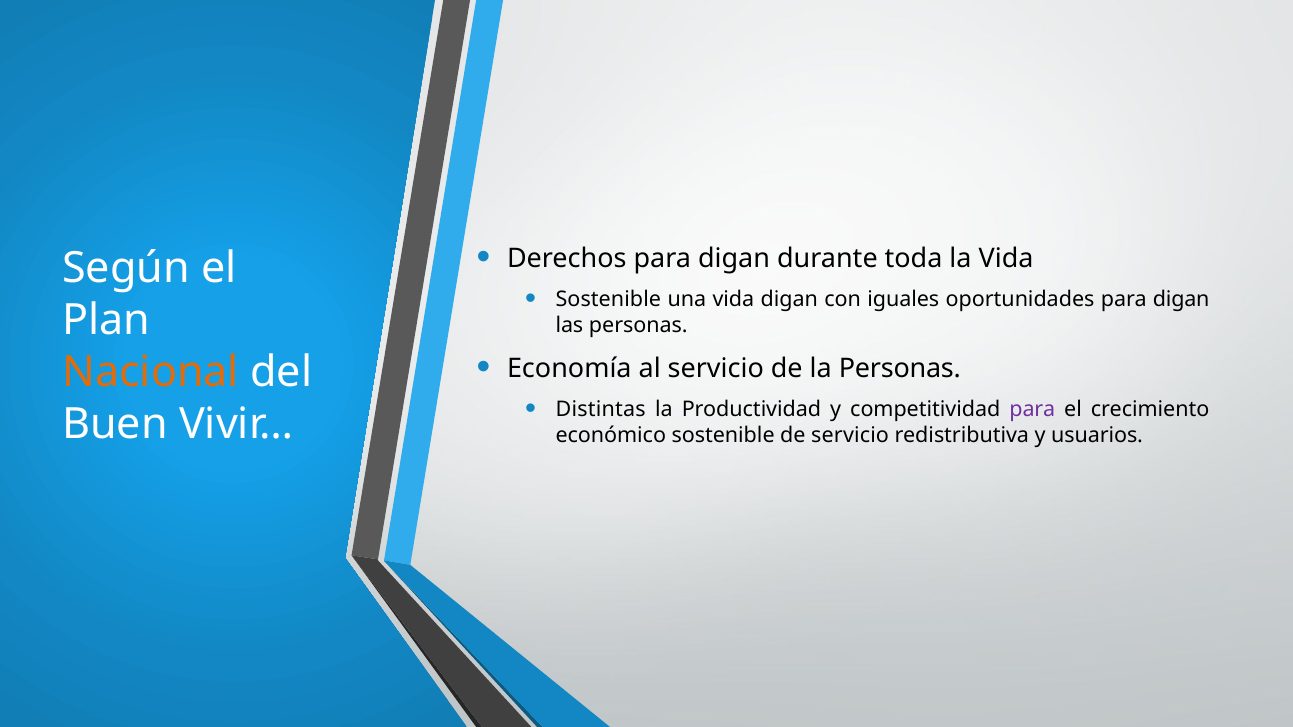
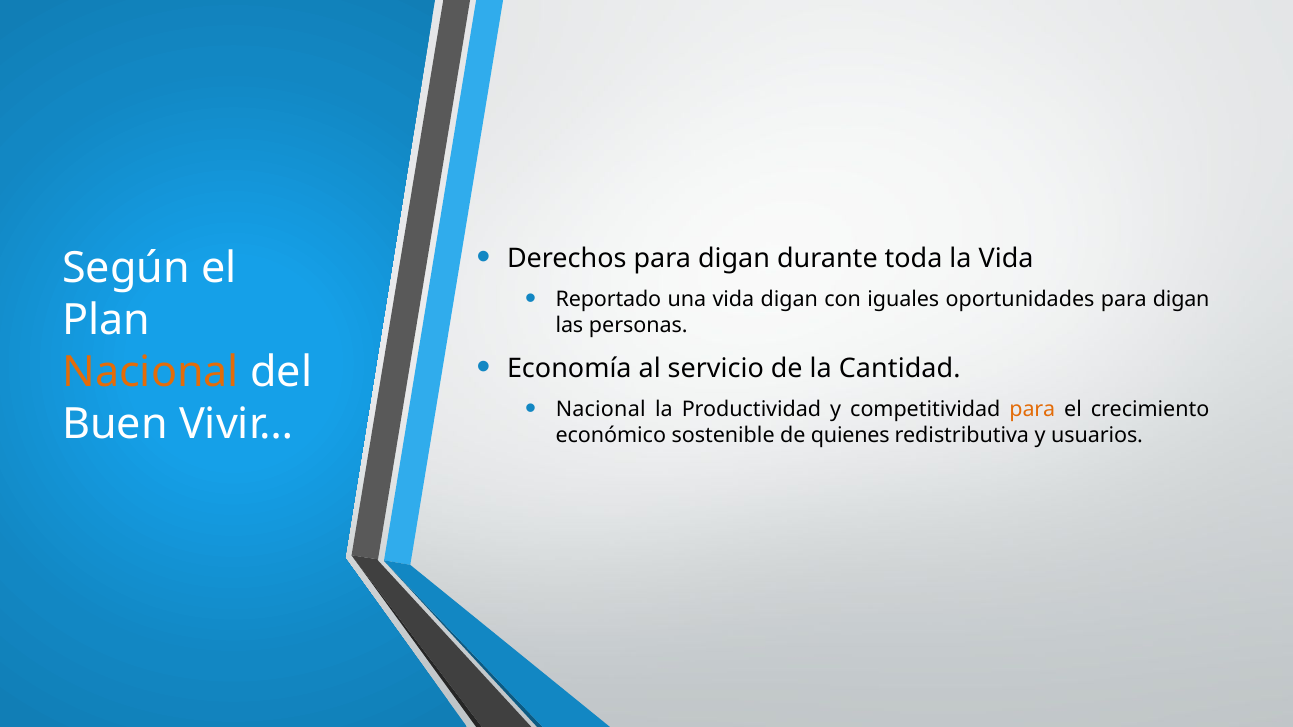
Sostenible at (608, 299): Sostenible -> Reportado
la Personas: Personas -> Cantidad
Distintas at (601, 409): Distintas -> Nacional
para at (1032, 409) colour: purple -> orange
de servicio: servicio -> quienes
